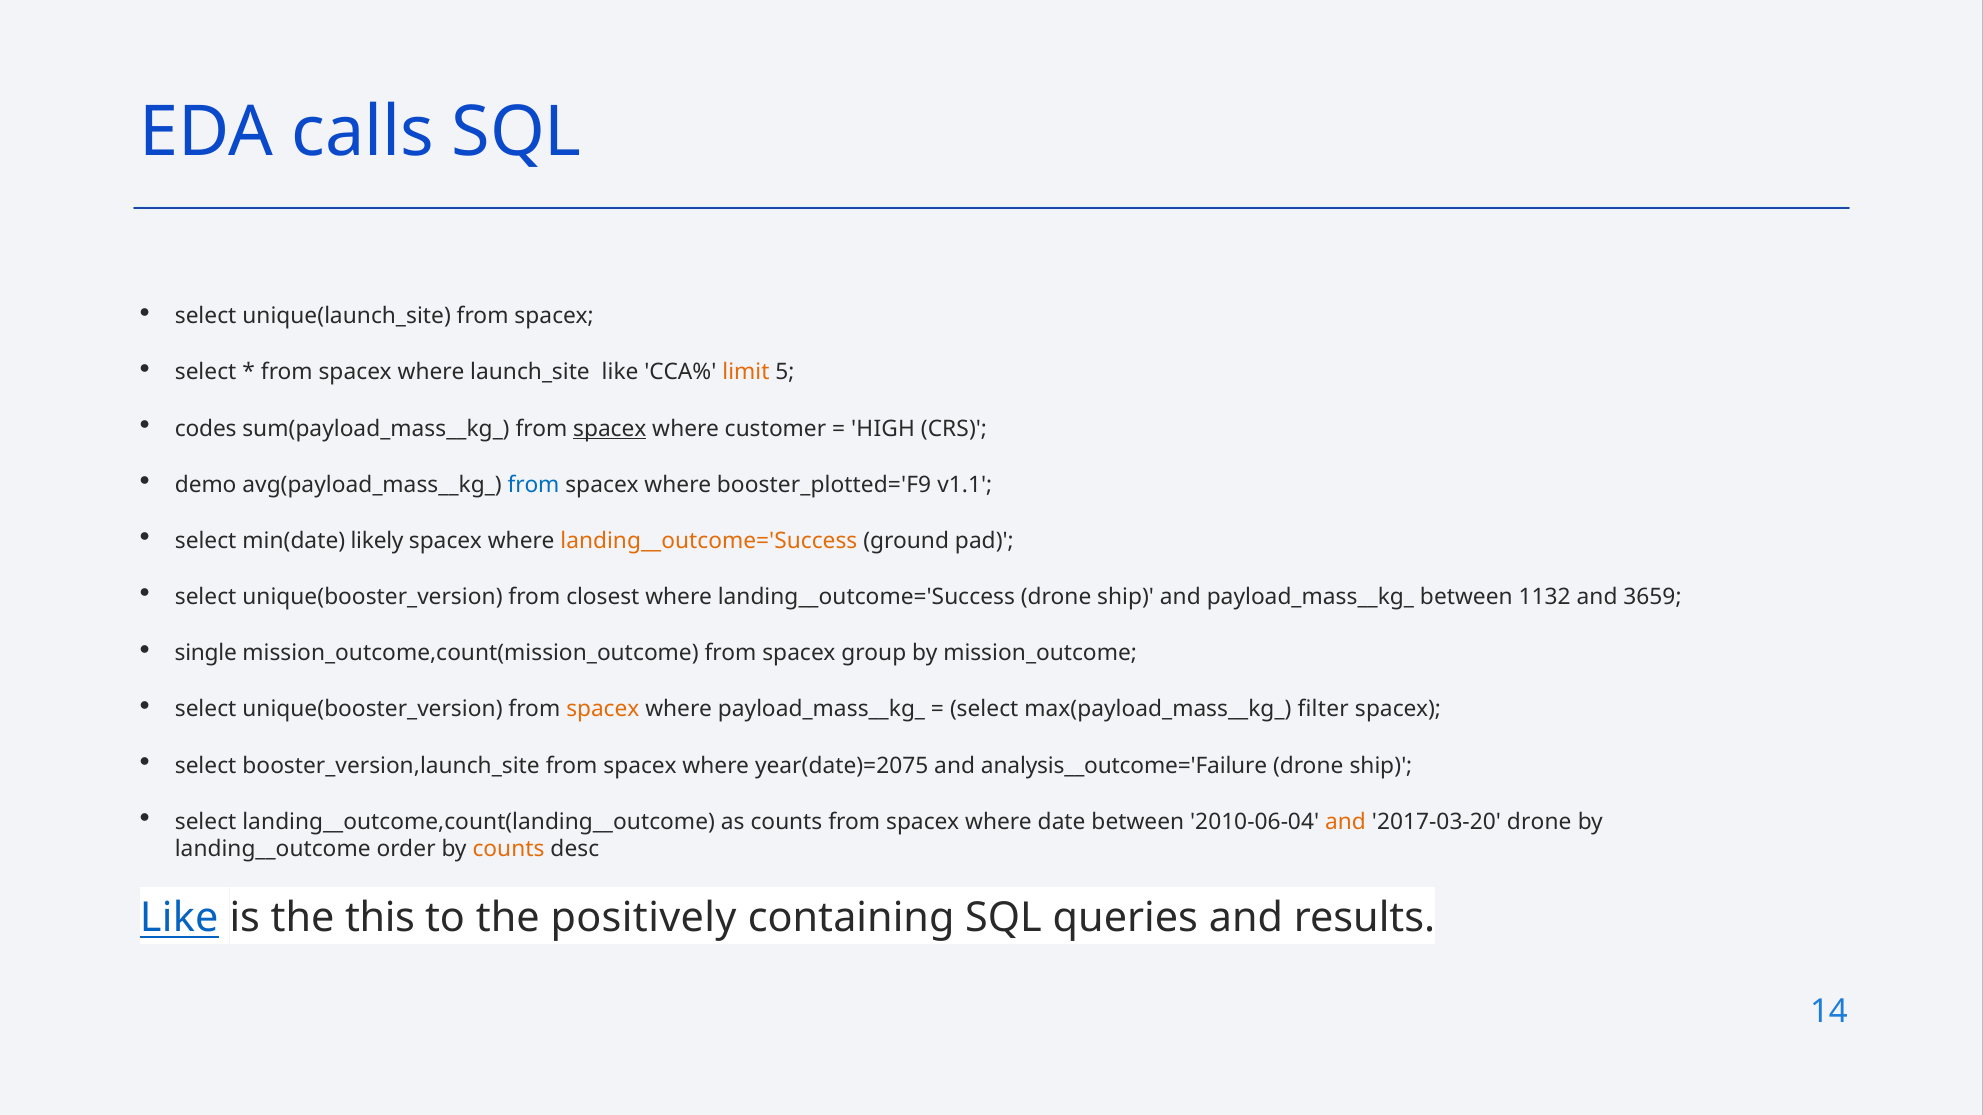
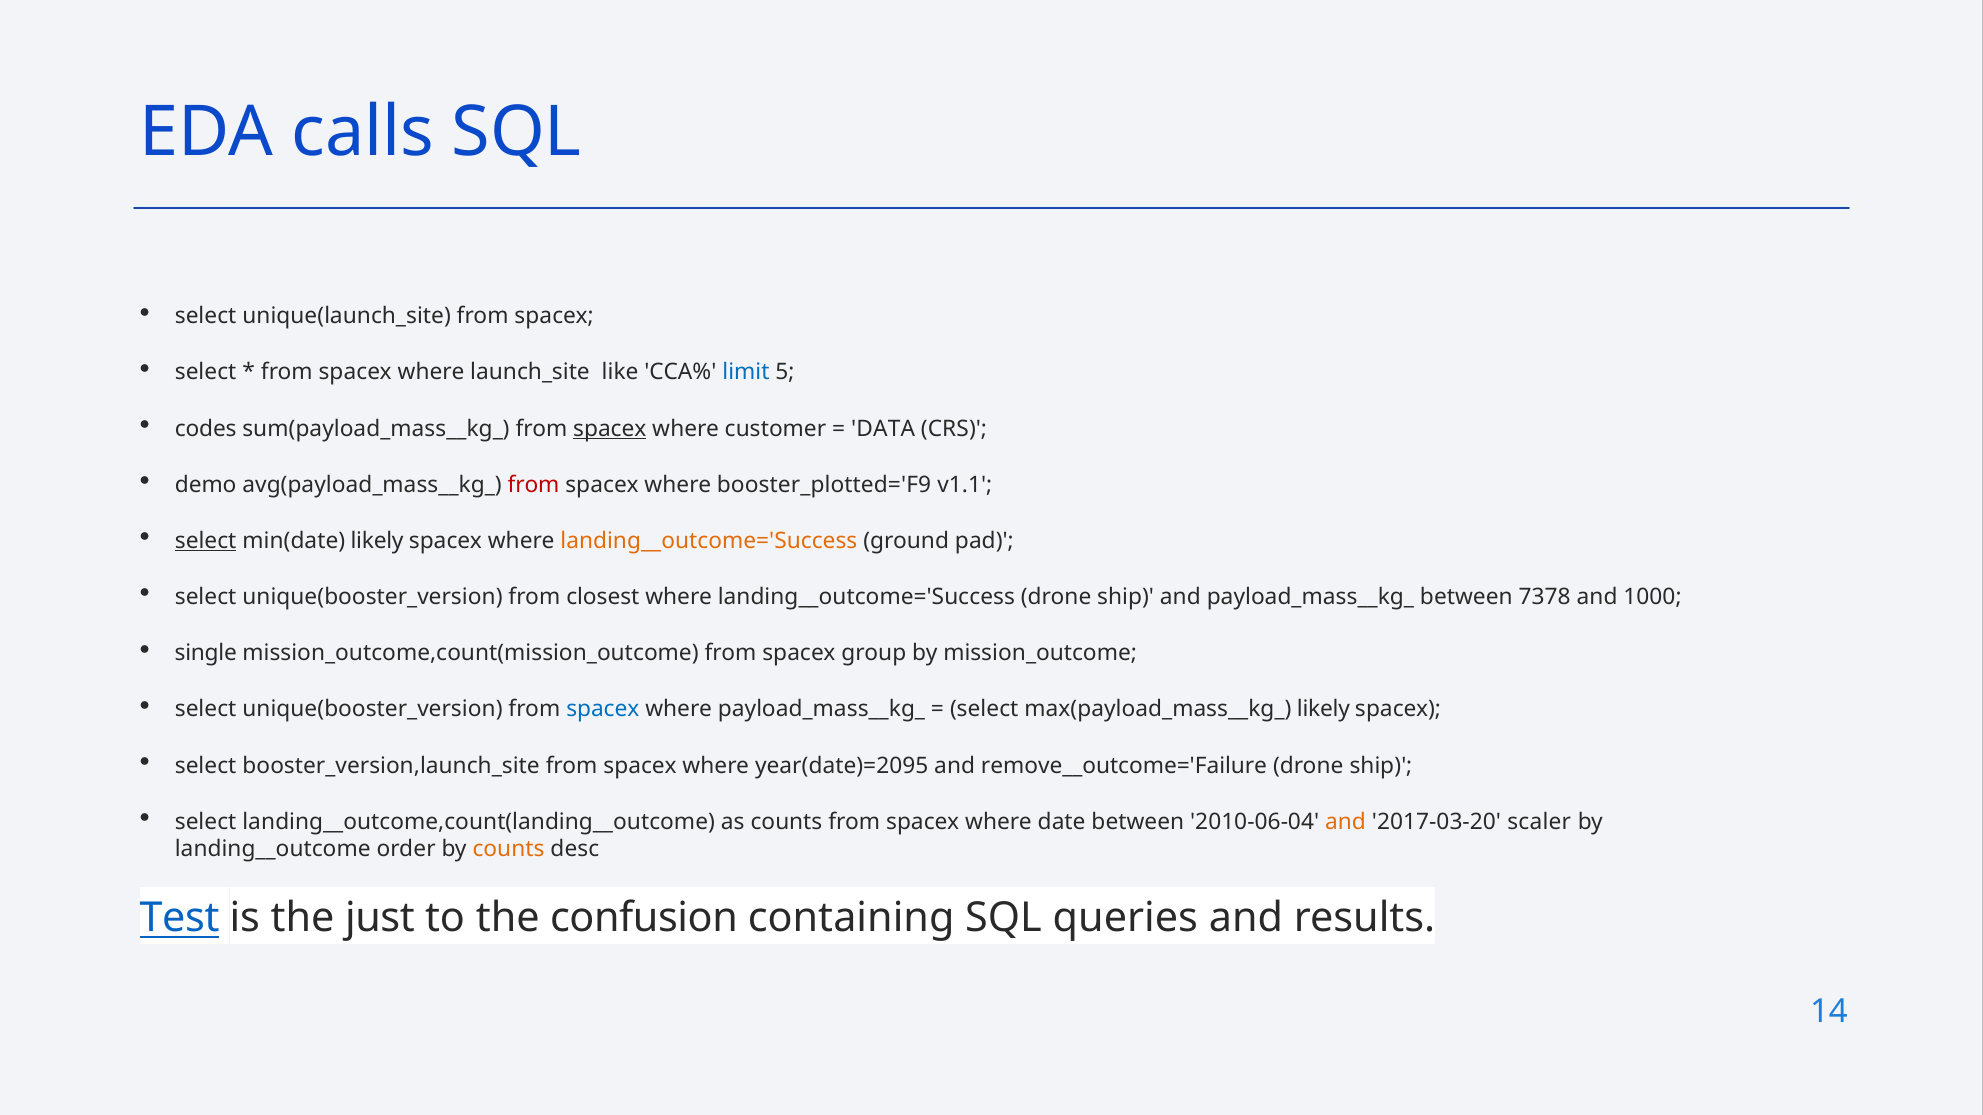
limit colour: orange -> blue
HIGH: HIGH -> DATA
from at (534, 485) colour: blue -> red
select at (206, 541) underline: none -> present
1132: 1132 -> 7378
3659: 3659 -> 1000
spacex at (603, 710) colour: orange -> blue
max(payload_mass__kg_ filter: filter -> likely
year(date)=2075: year(date)=2075 -> year(date)=2095
analysis__outcome='Failure: analysis__outcome='Failure -> remove__outcome='Failure
2017-03-20 drone: drone -> scaler
Like at (179, 918): Like -> Test
this: this -> just
positively: positively -> confusion
